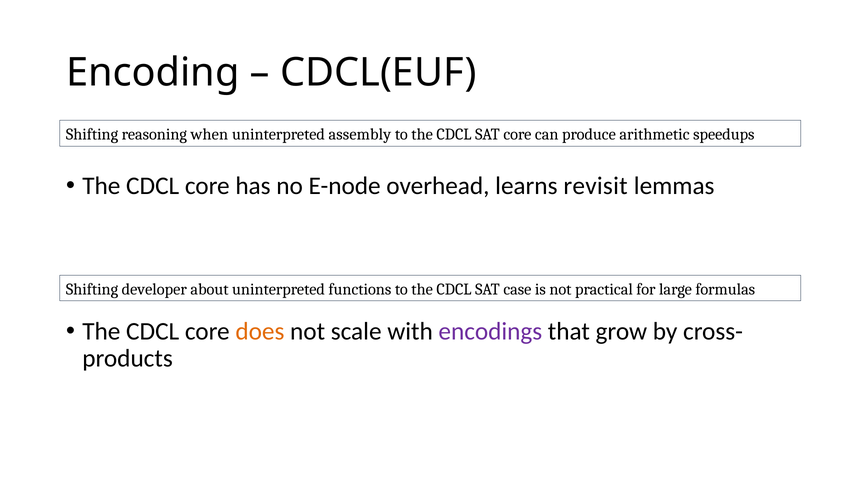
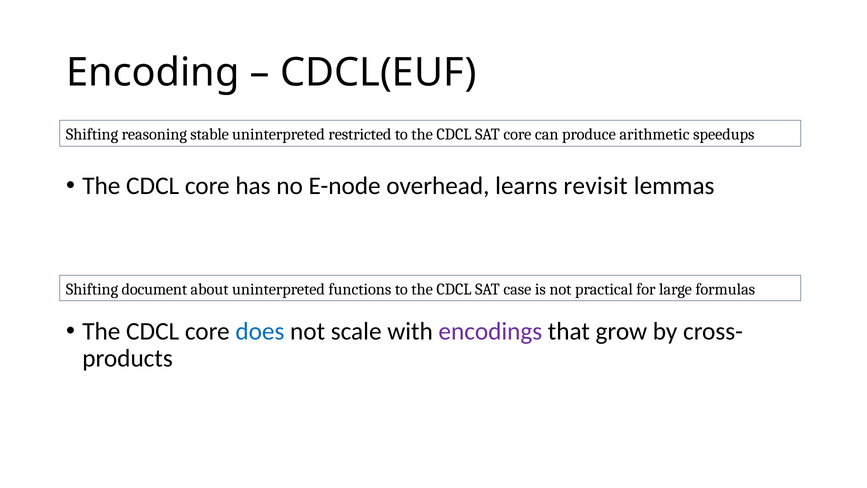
when: when -> stable
assembly: assembly -> restricted
developer: developer -> document
does colour: orange -> blue
